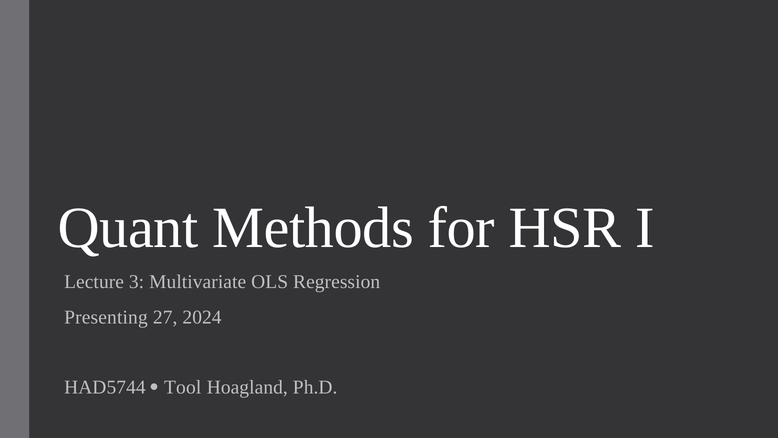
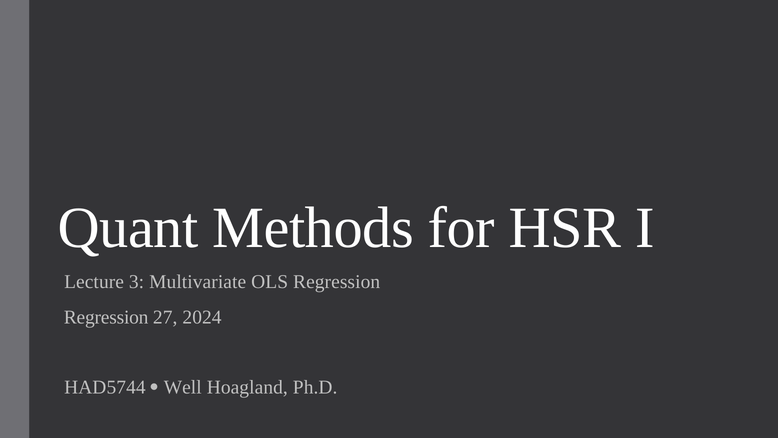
Presenting at (106, 317): Presenting -> Regression
Tool: Tool -> Well
